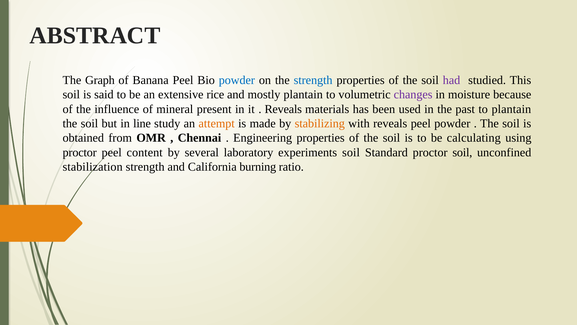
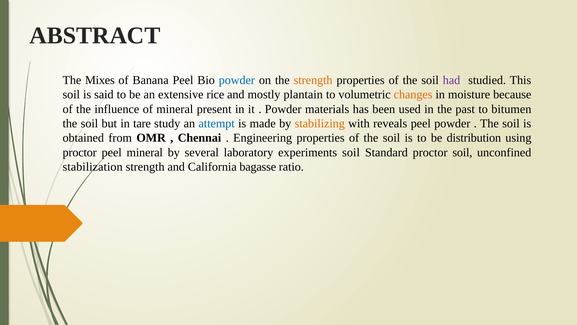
Graph: Graph -> Mixes
strength at (313, 80) colour: blue -> orange
changes colour: purple -> orange
Reveals at (283, 109): Reveals -> Powder
to plantain: plantain -> bitumen
line: line -> tare
attempt colour: orange -> blue
calculating: calculating -> distribution
peel content: content -> mineral
burning: burning -> bagasse
